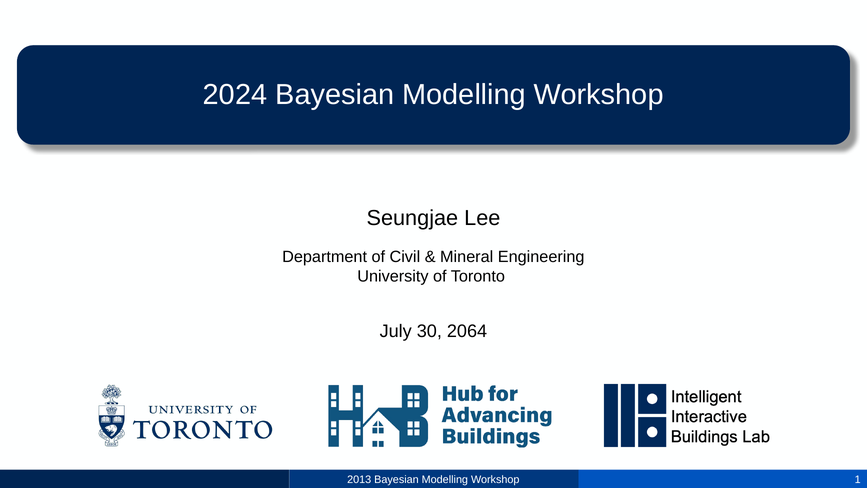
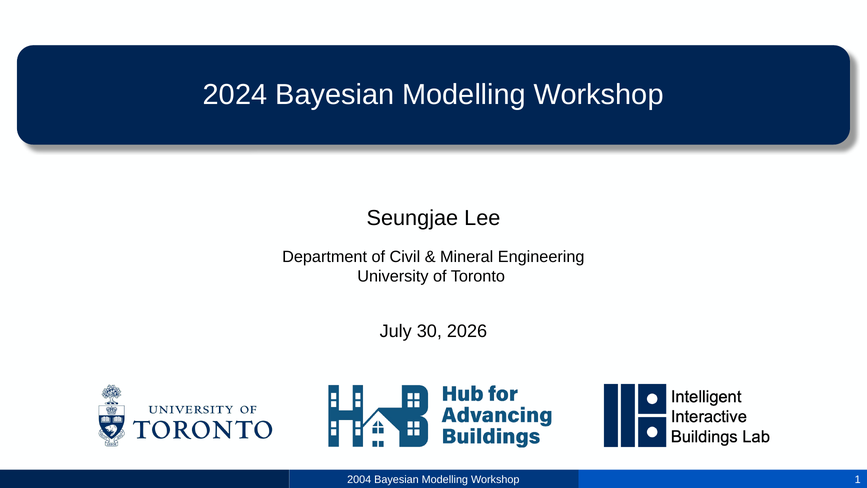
2064: 2064 -> 2026
2013: 2013 -> 2004
